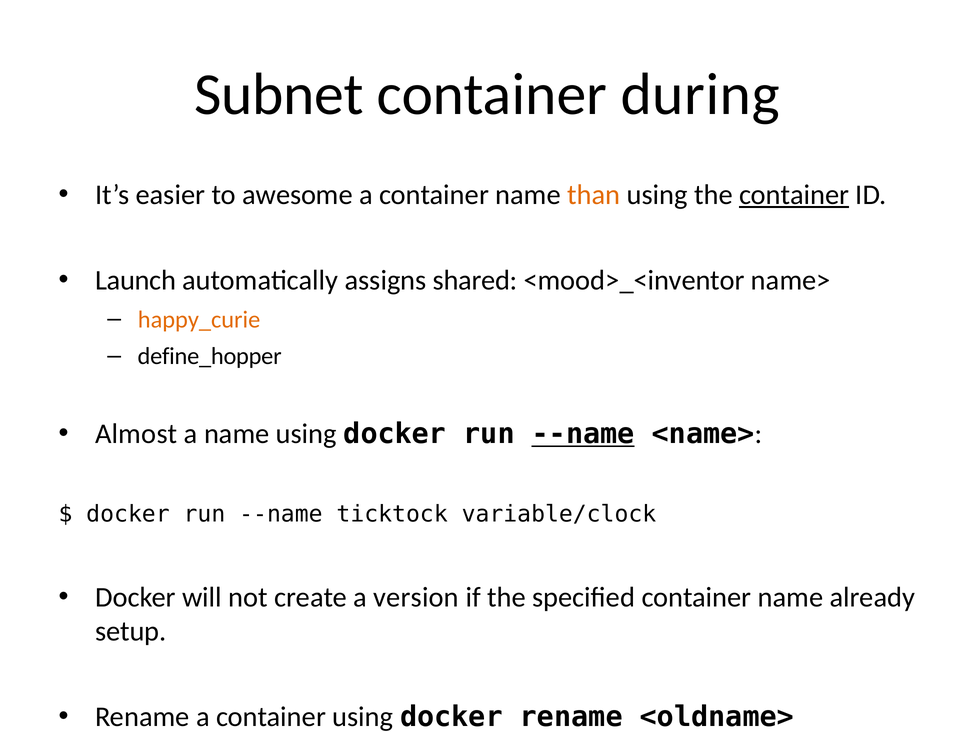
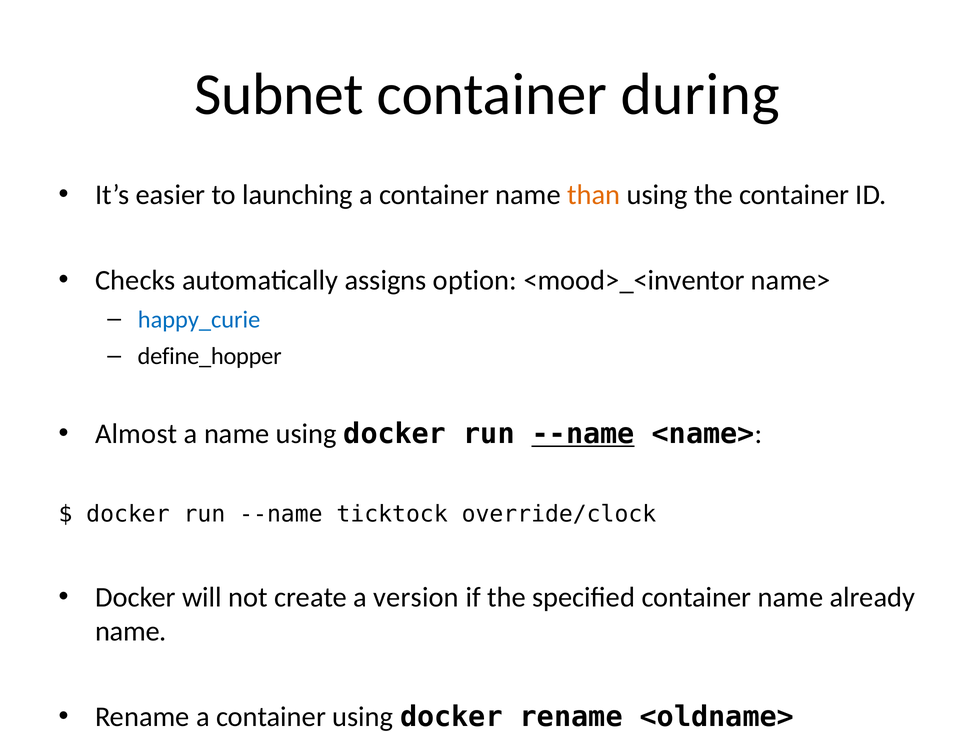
awesome: awesome -> launching
container at (794, 195) underline: present -> none
Launch: Launch -> Checks
shared: shared -> option
happy_curie colour: orange -> blue
variable/clock: variable/clock -> override/clock
setup at (131, 631): setup -> name
